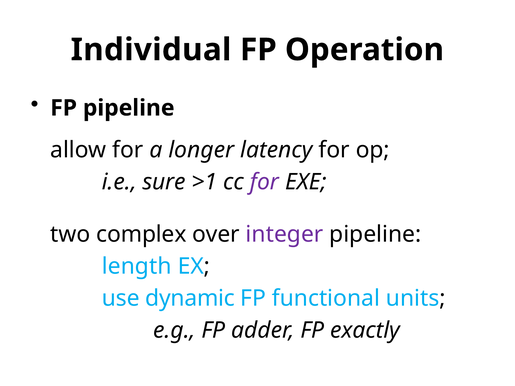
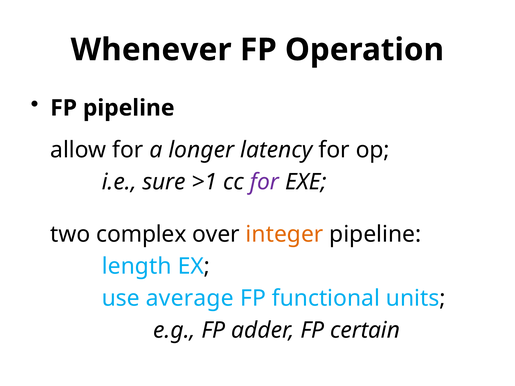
Individual: Individual -> Whenever
integer colour: purple -> orange
dynamic: dynamic -> average
exactly: exactly -> certain
